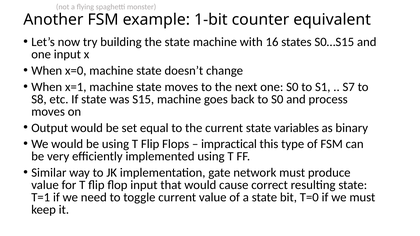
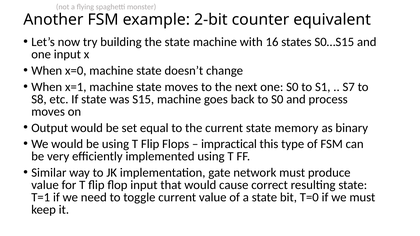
1-bit: 1-bit -> 2-bit
variables: variables -> memory
